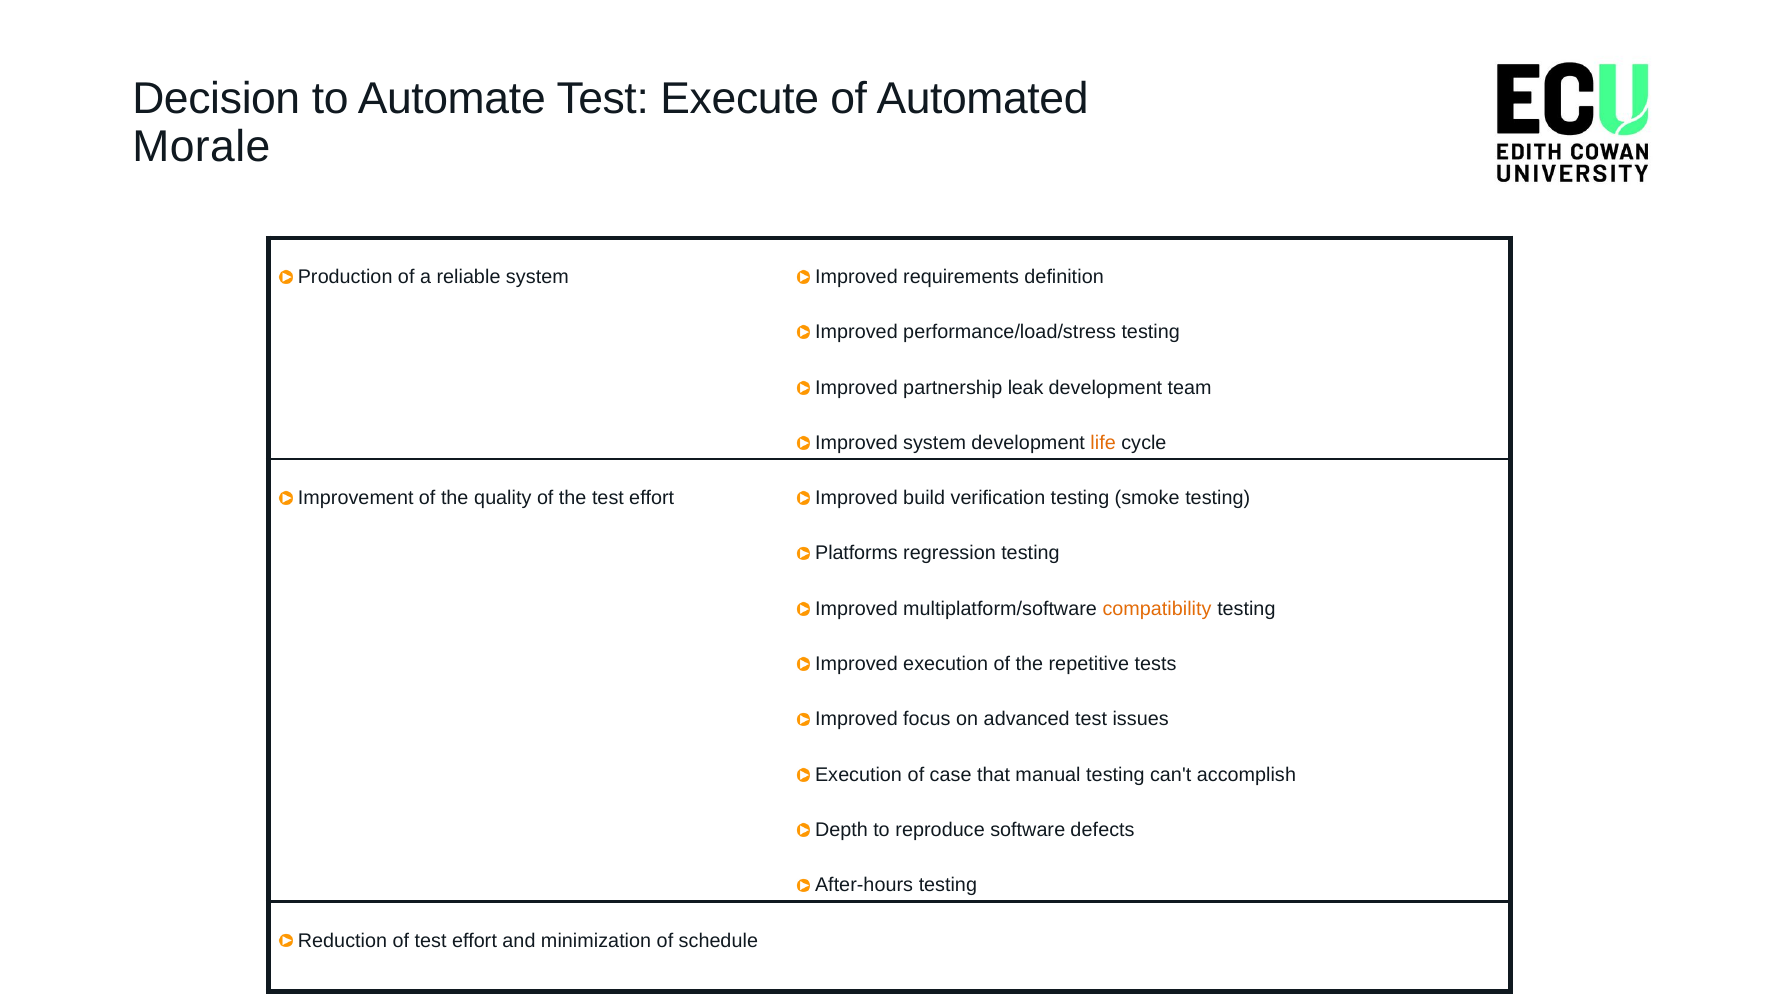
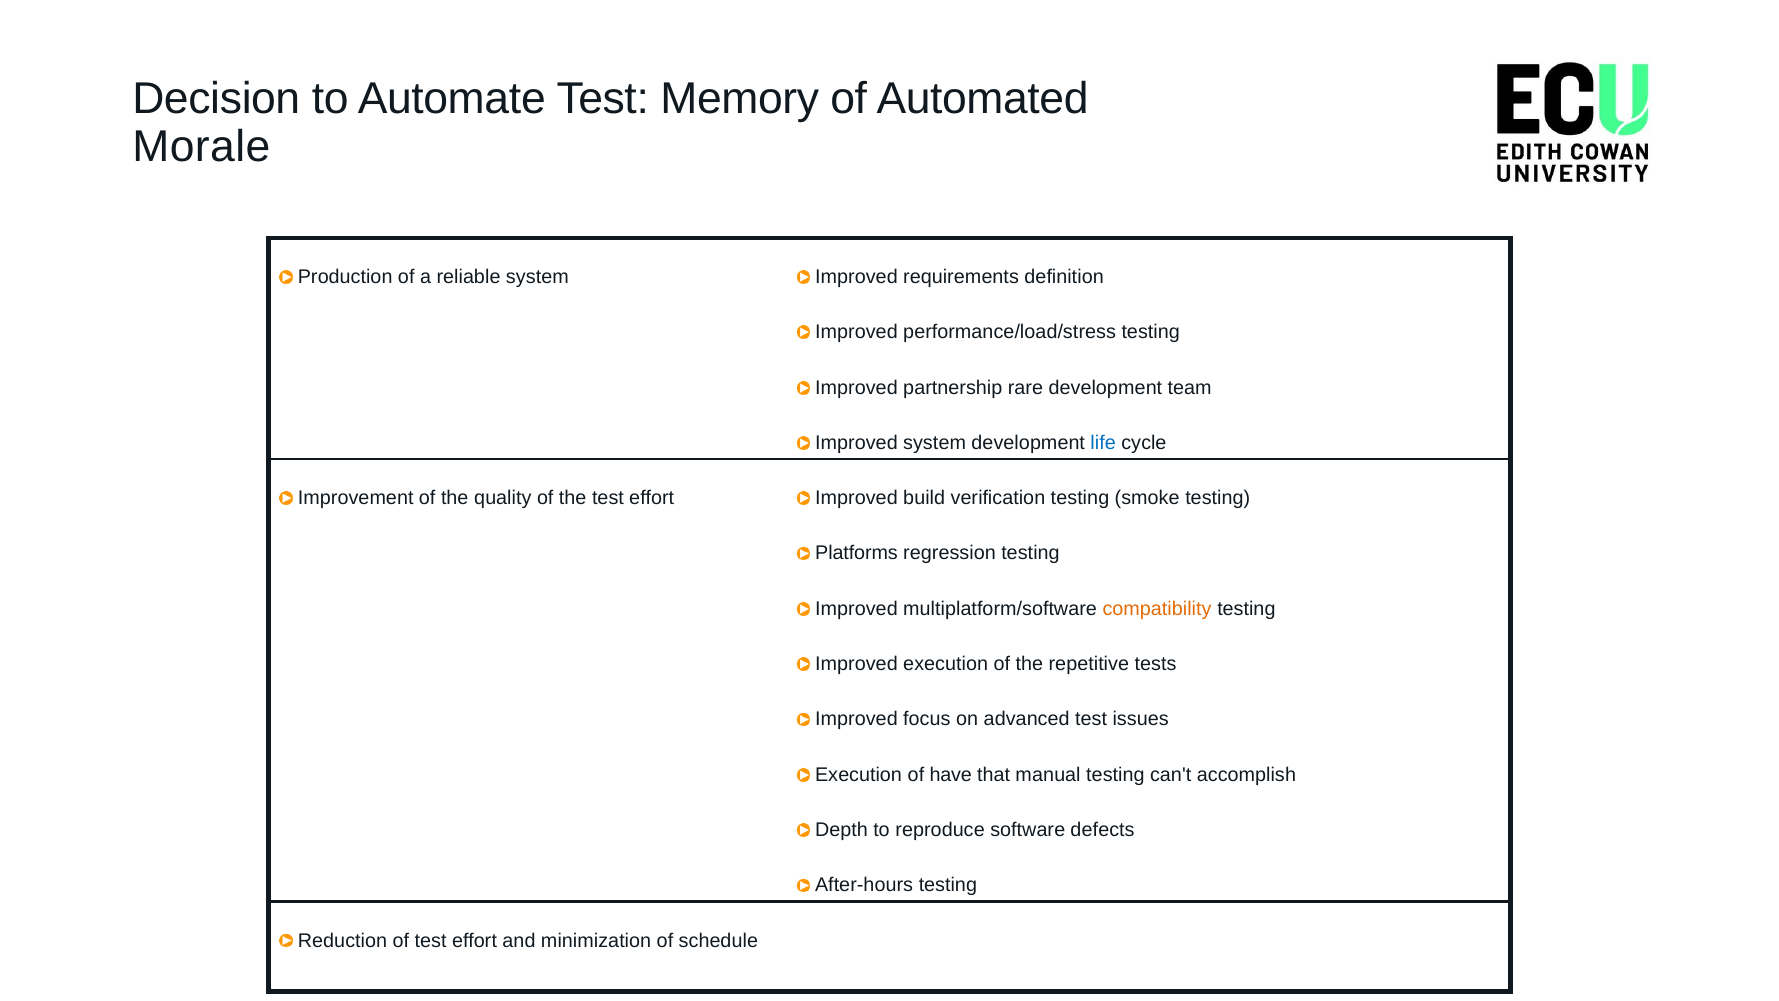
Execute: Execute -> Memory
leak: leak -> rare
life colour: orange -> blue
case: case -> have
